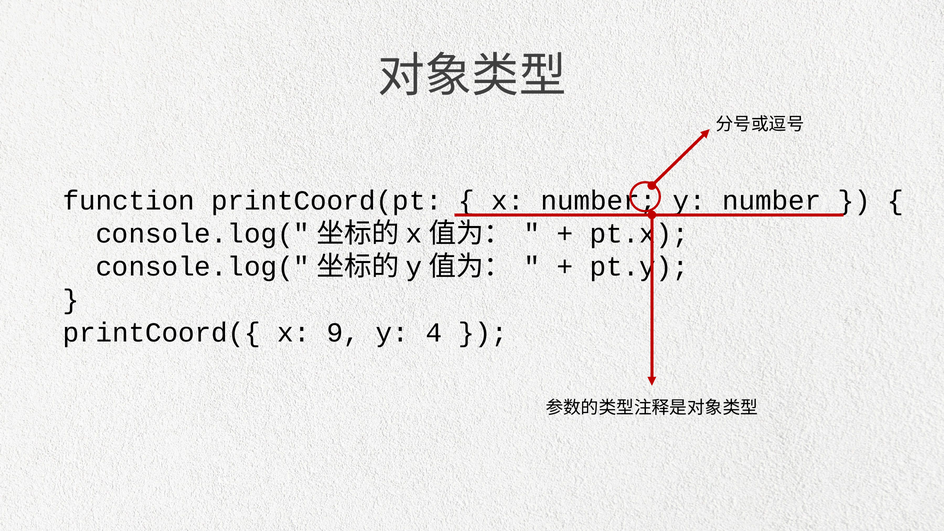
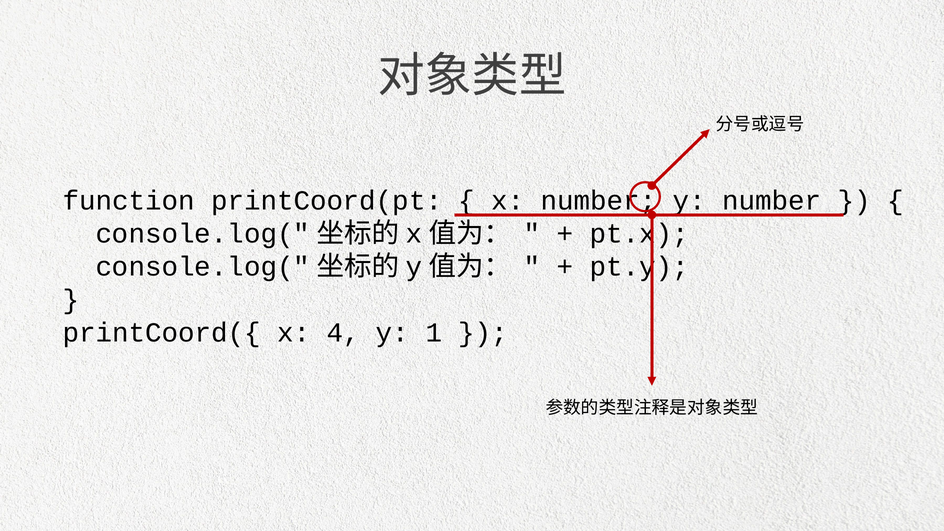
9: 9 -> 4
4: 4 -> 1
